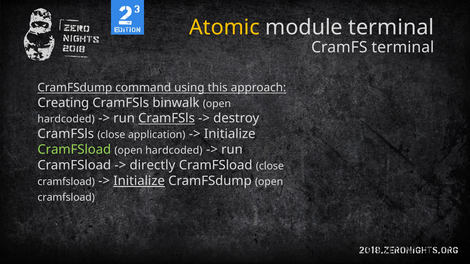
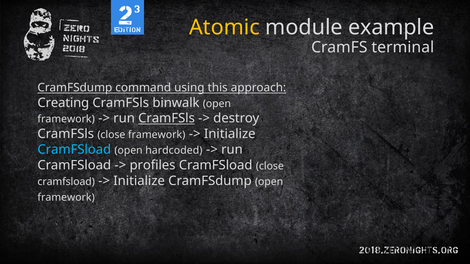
module terminal: terminal -> example
hardcoded at (66, 119): hardcoded -> framework
close application: application -> framework
CramFSload at (74, 150) colour: light green -> light blue
directly: directly -> profiles
Initialize at (139, 181) underline: present -> none
cramfsload at (66, 198): cramfsload -> framework
